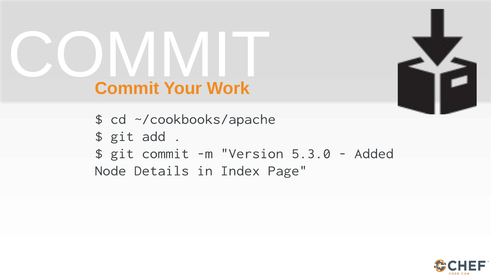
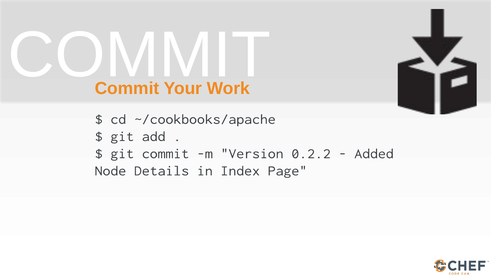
5.3.0: 5.3.0 -> 0.2.2
